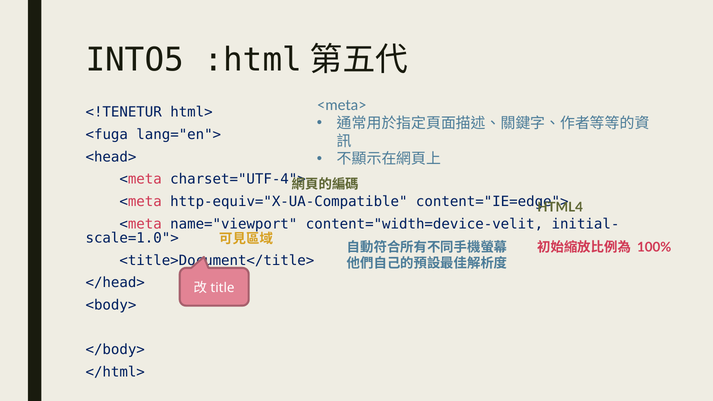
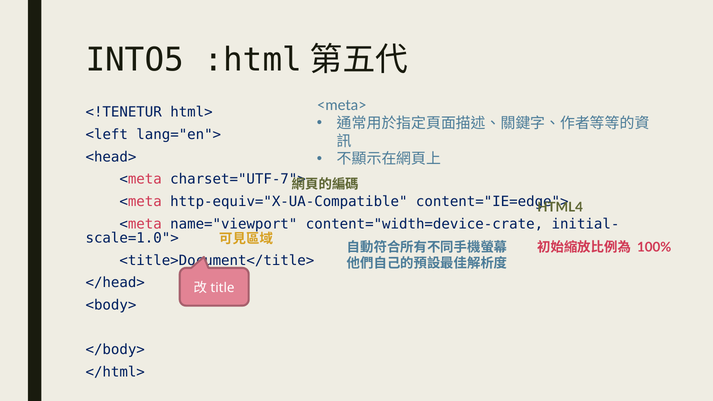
<fuga: <fuga -> <left
charset="UTF-4">: charset="UTF-4"> -> charset="UTF-7">
content="width=device-velit: content="width=device-velit -> content="width=device-crate
